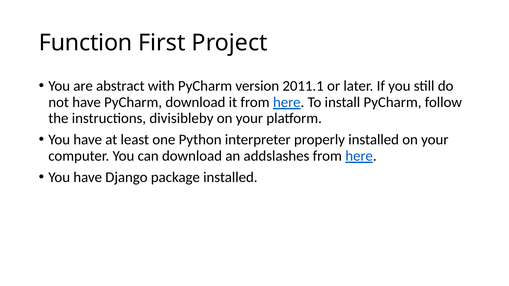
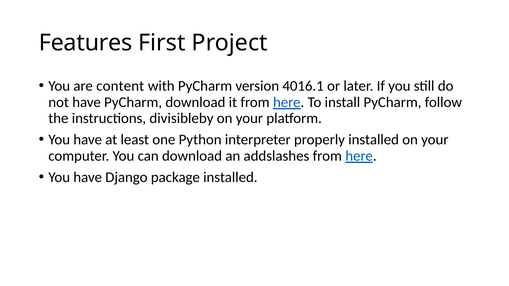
Function: Function -> Features
abstract: abstract -> content
2011.1: 2011.1 -> 4016.1
